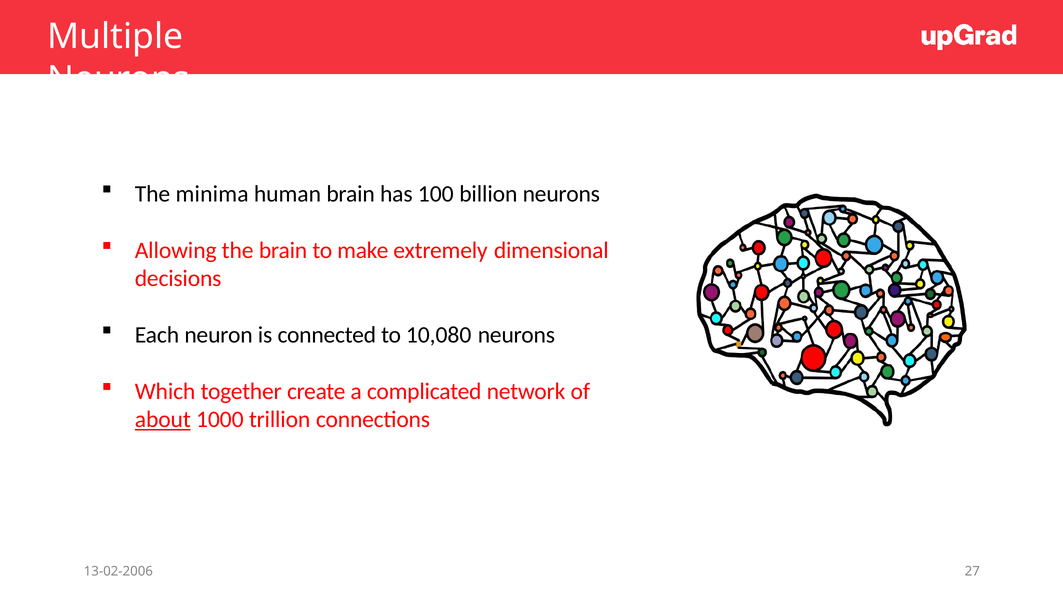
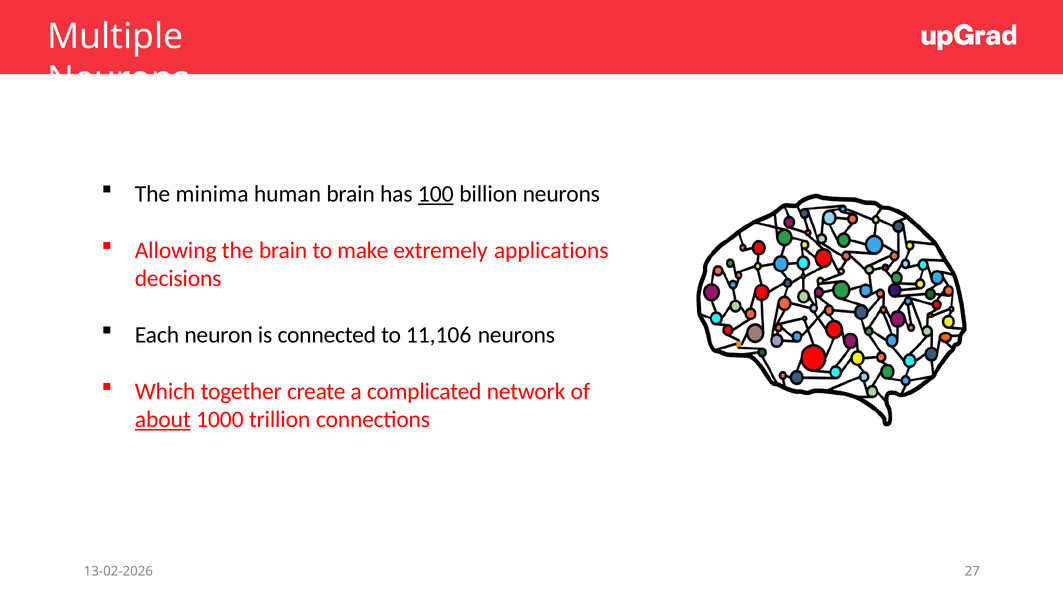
100 underline: none -> present
dimensional: dimensional -> applications
10,080: 10,080 -> 11,106
13-02-2006: 13-02-2006 -> 13-02-2026
